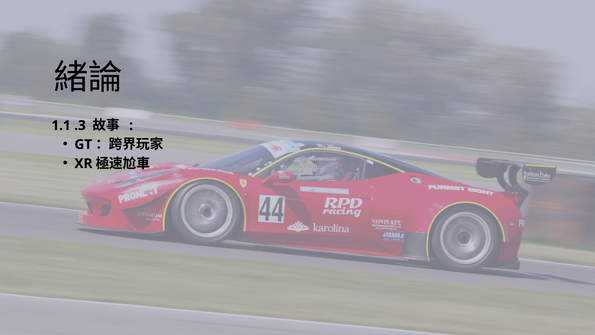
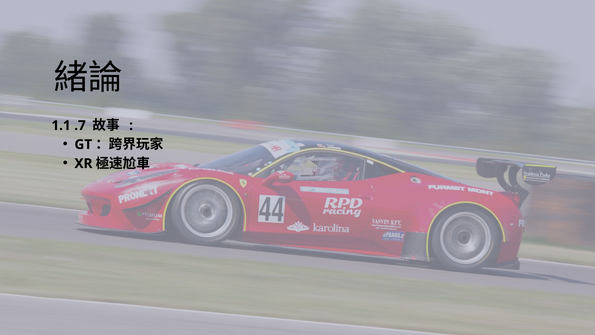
.3: .3 -> .7
